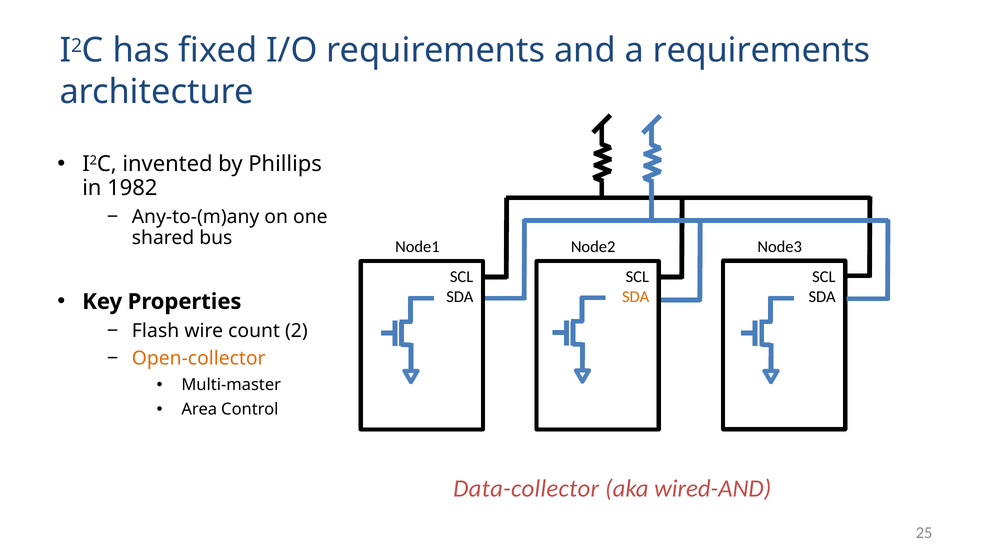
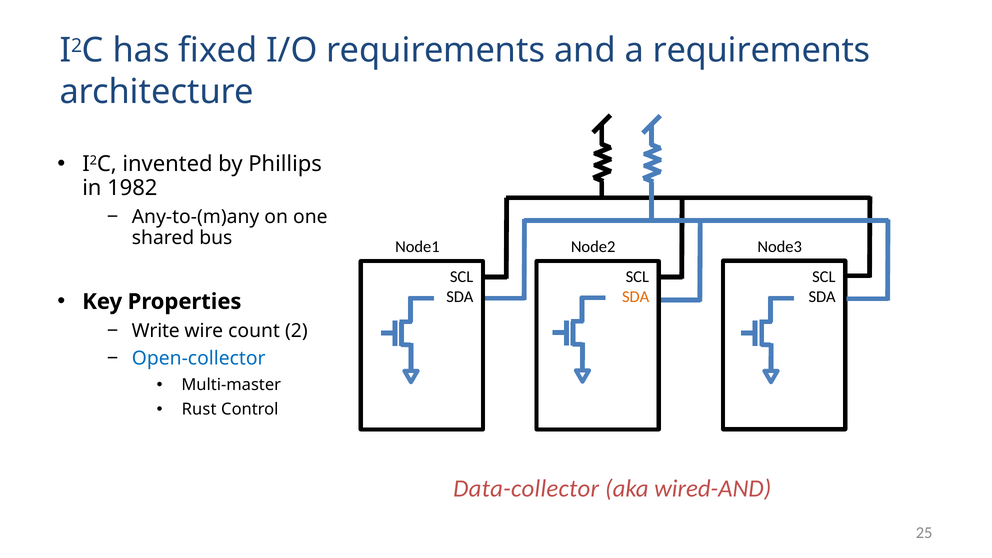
Flash: Flash -> Write
Open-collector colour: orange -> blue
Area: Area -> Rust
